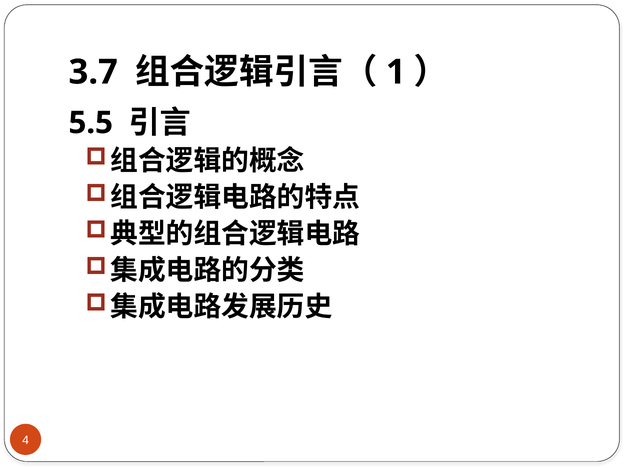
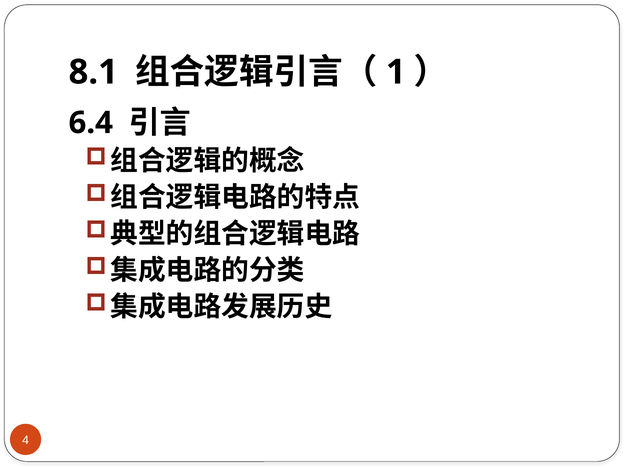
3.7: 3.7 -> 8.1
5.5: 5.5 -> 6.4
